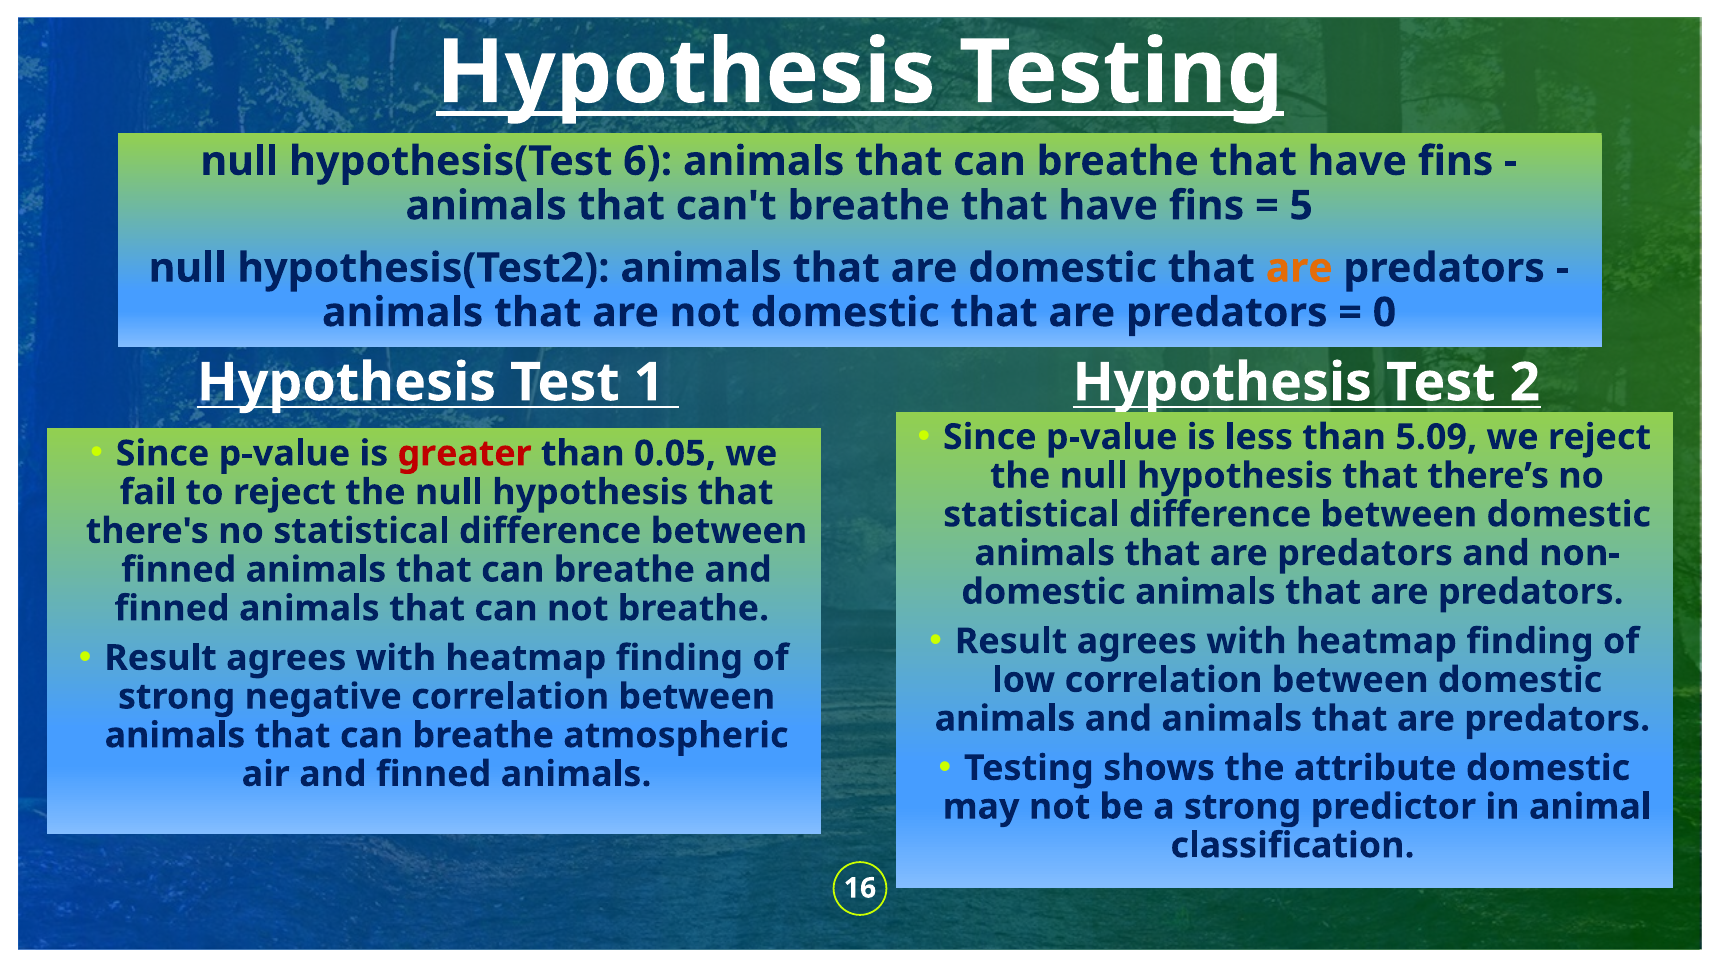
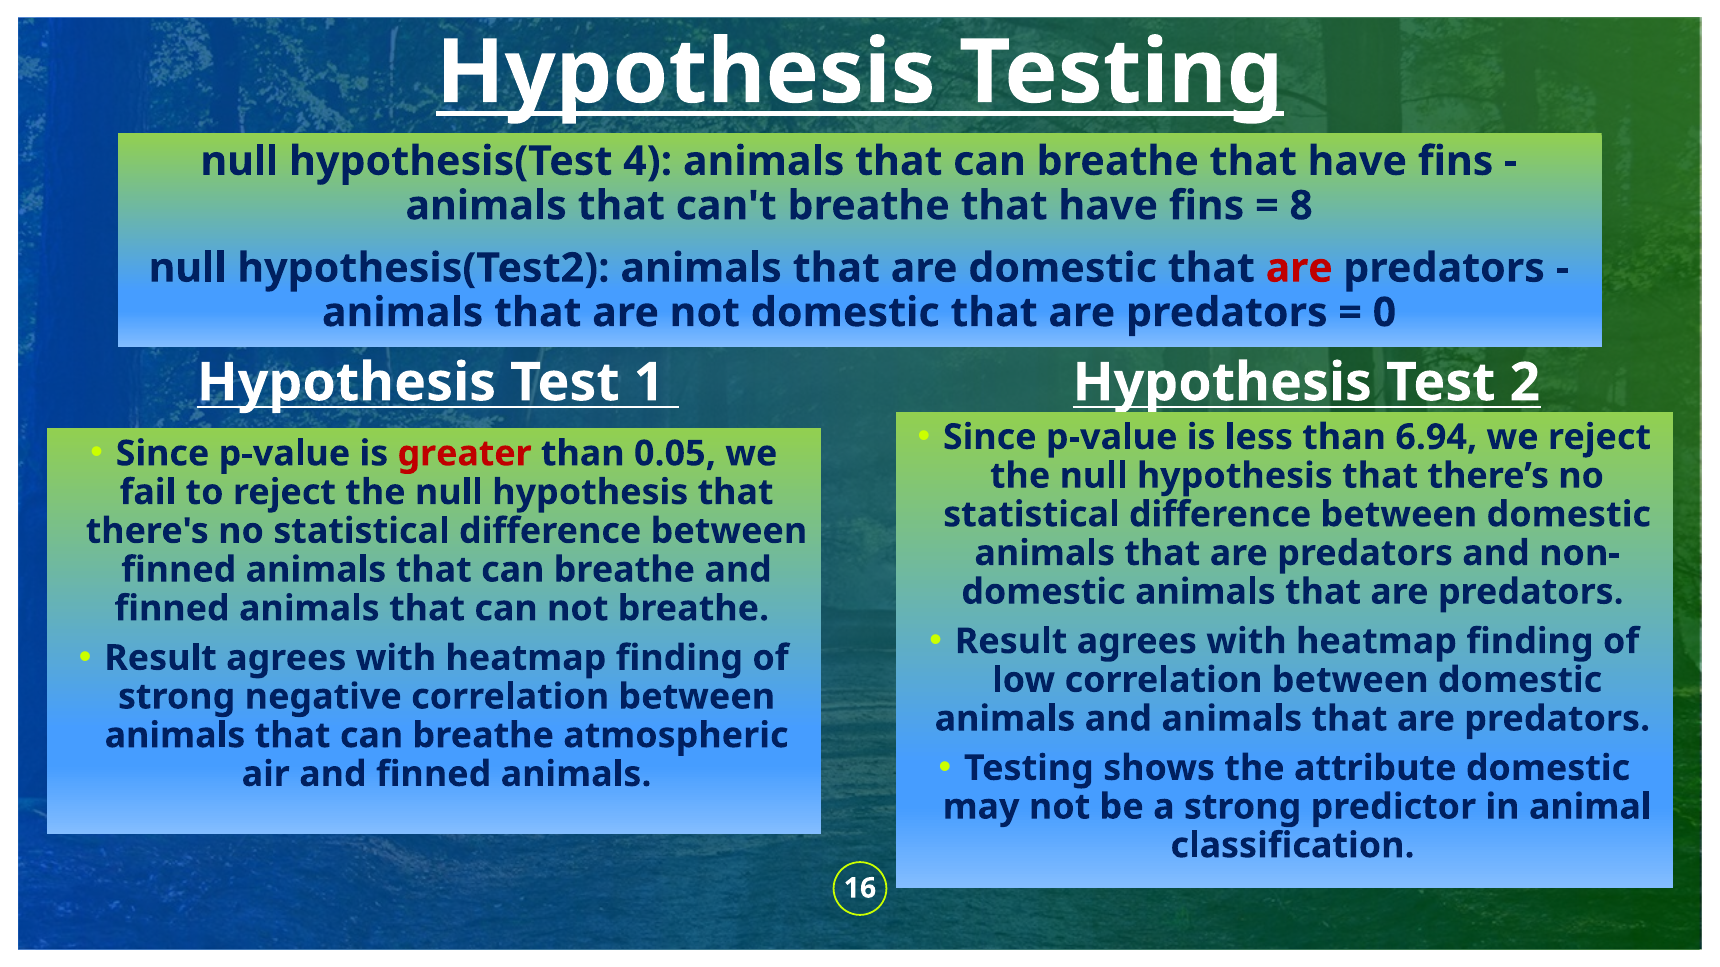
6: 6 -> 4
5: 5 -> 8
are at (1299, 268) colour: orange -> red
5.09: 5.09 -> 6.94
